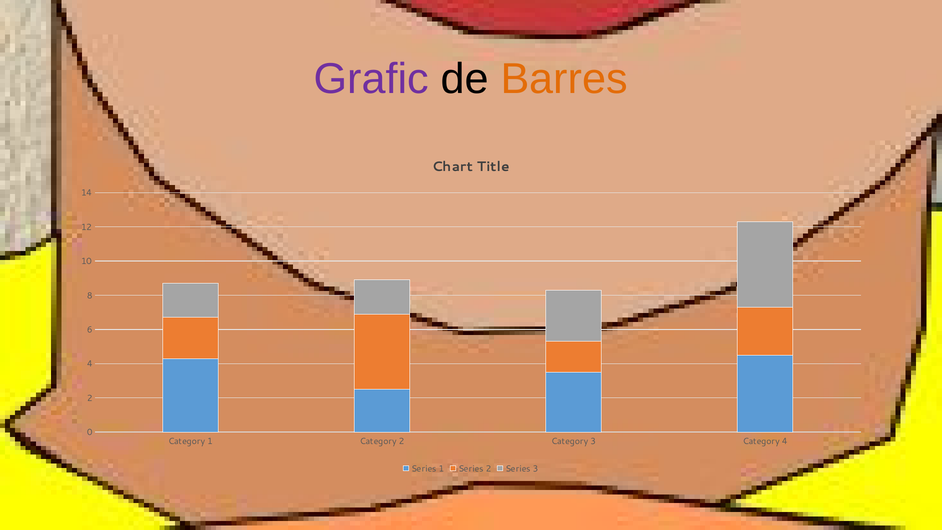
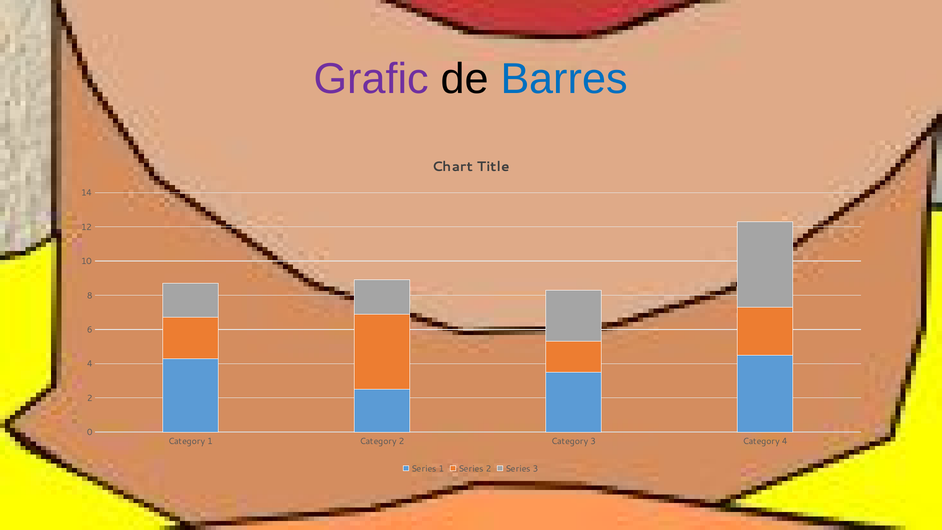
Barres colour: orange -> blue
